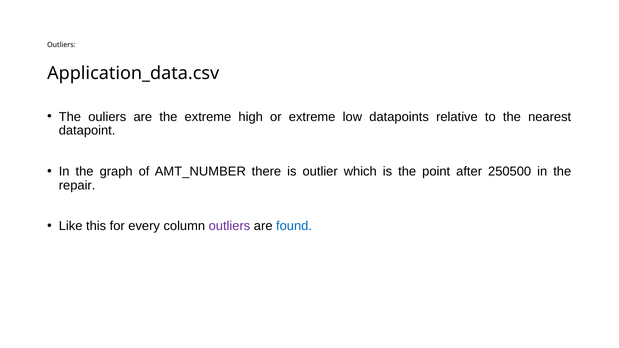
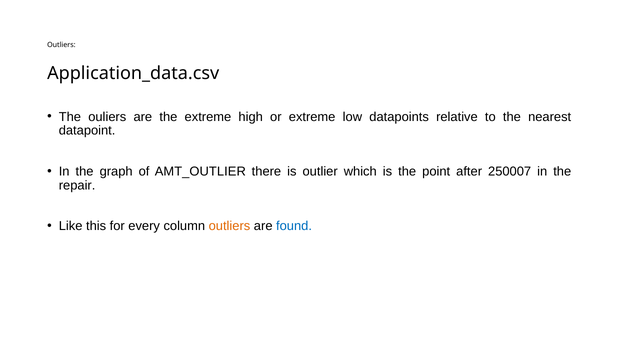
AMT_NUMBER: AMT_NUMBER -> AMT_OUTLIER
250500: 250500 -> 250007
outliers at (229, 226) colour: purple -> orange
